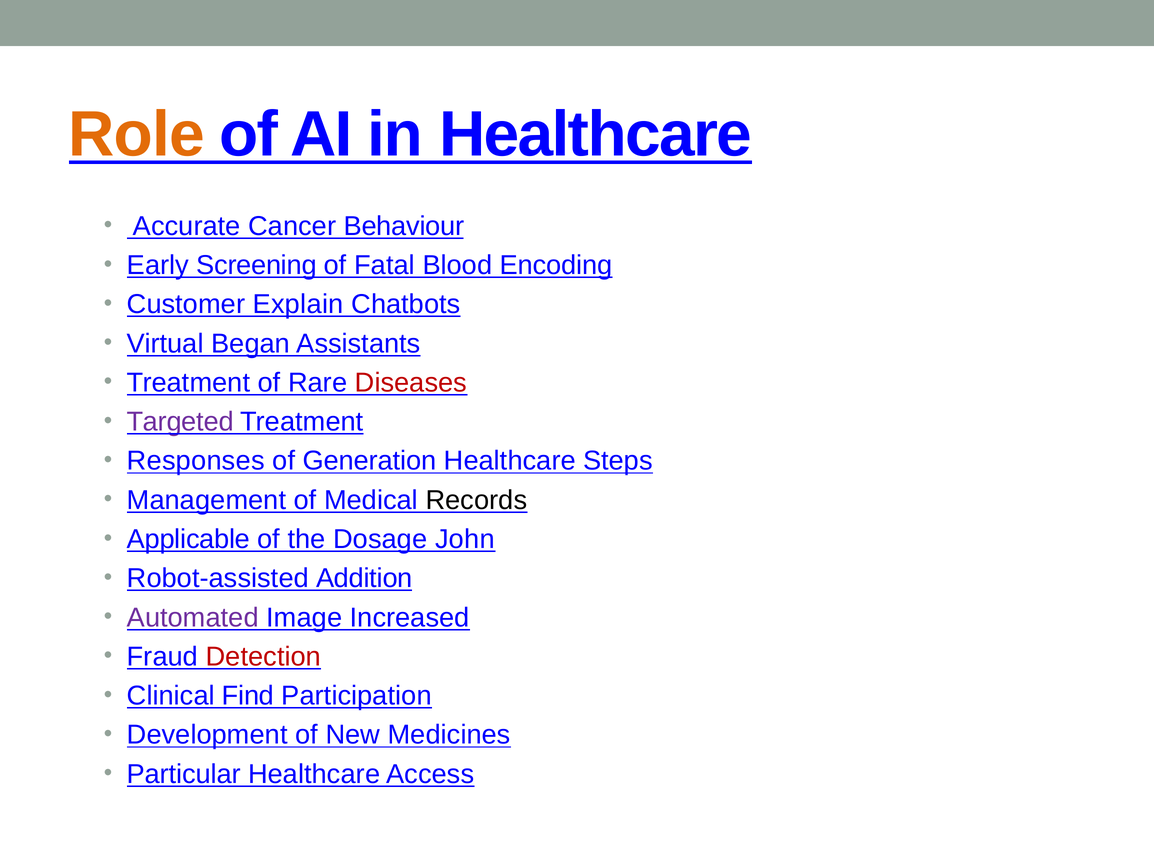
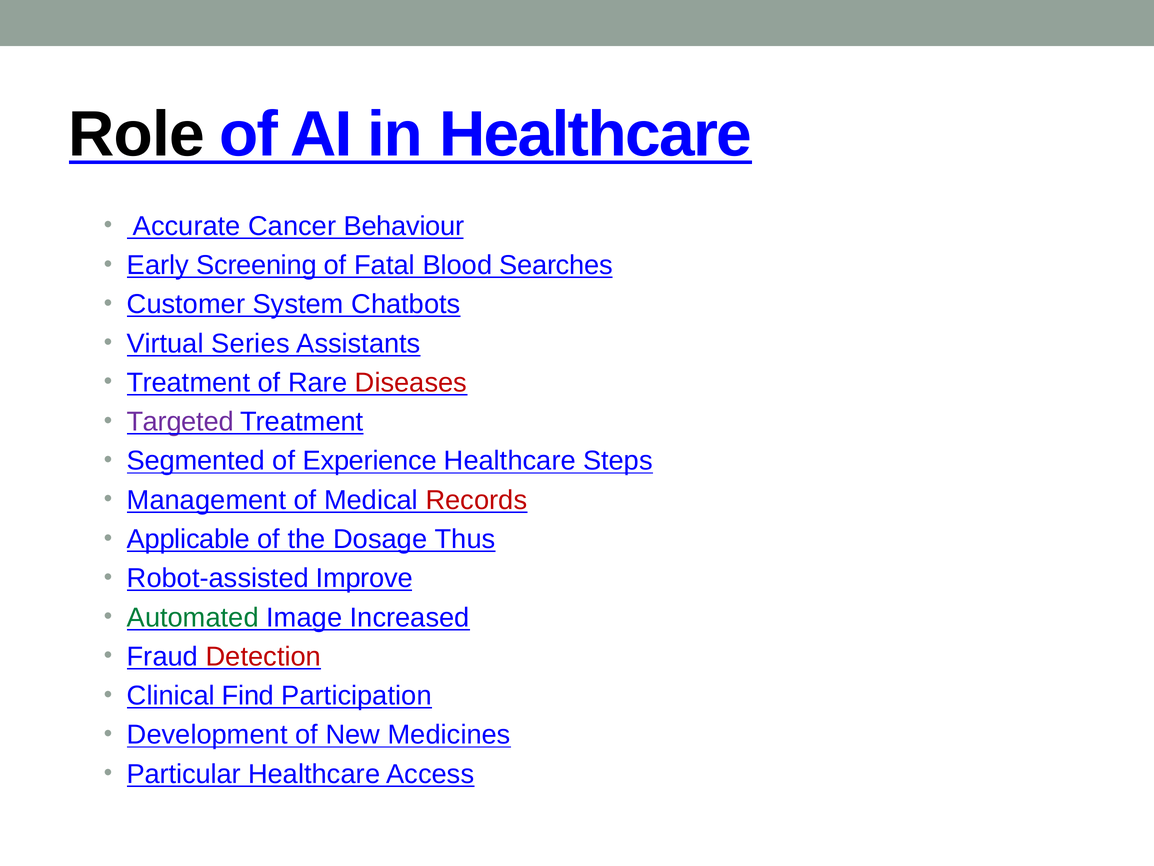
Role colour: orange -> black
Encoding: Encoding -> Searches
Explain: Explain -> System
Began: Began -> Series
Responses: Responses -> Segmented
Generation: Generation -> Experience
Records colour: black -> red
John: John -> Thus
Addition: Addition -> Improve
Automated colour: purple -> green
